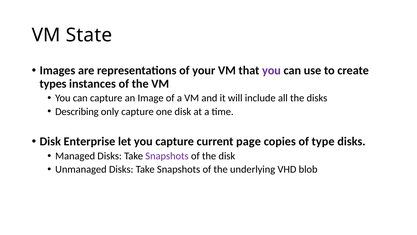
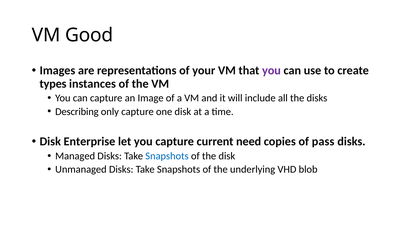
State: State -> Good
page: page -> need
type: type -> pass
Snapshots at (167, 156) colour: purple -> blue
